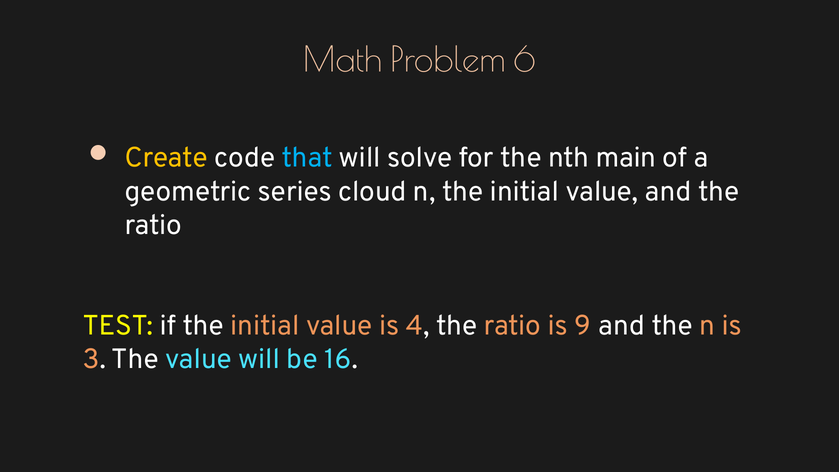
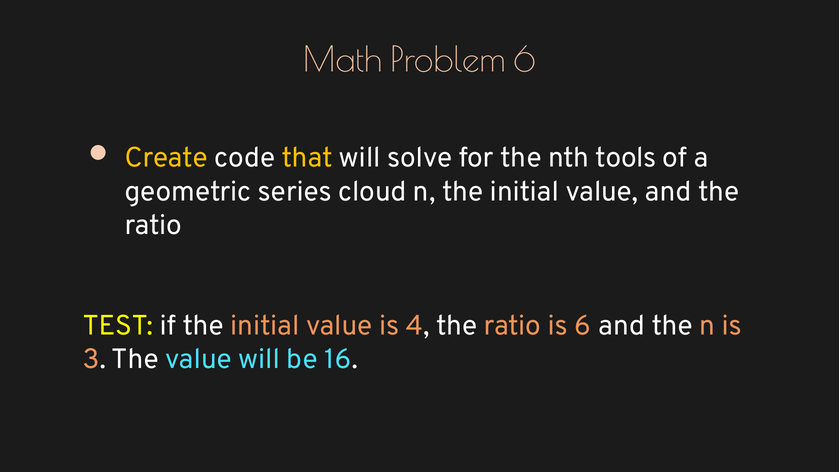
that colour: light blue -> yellow
main: main -> tools
is 9: 9 -> 6
